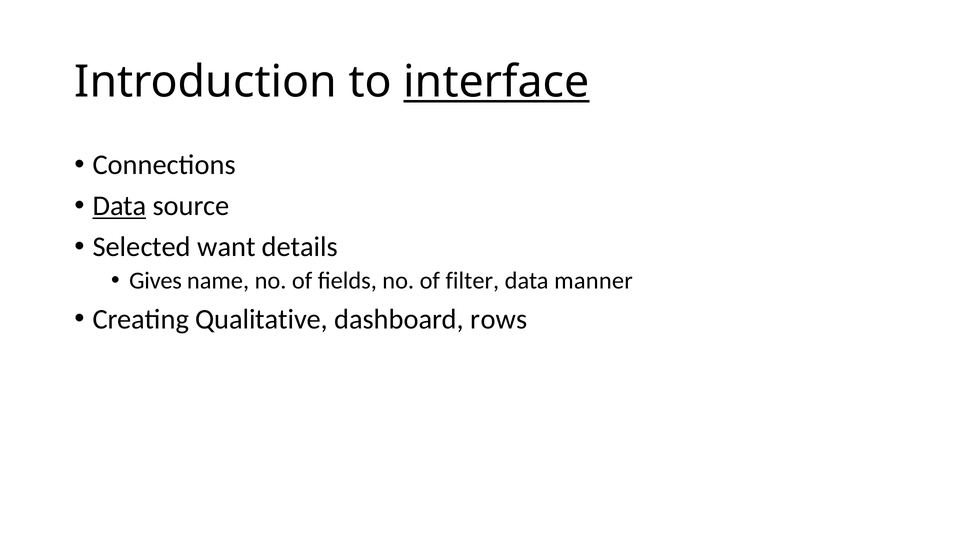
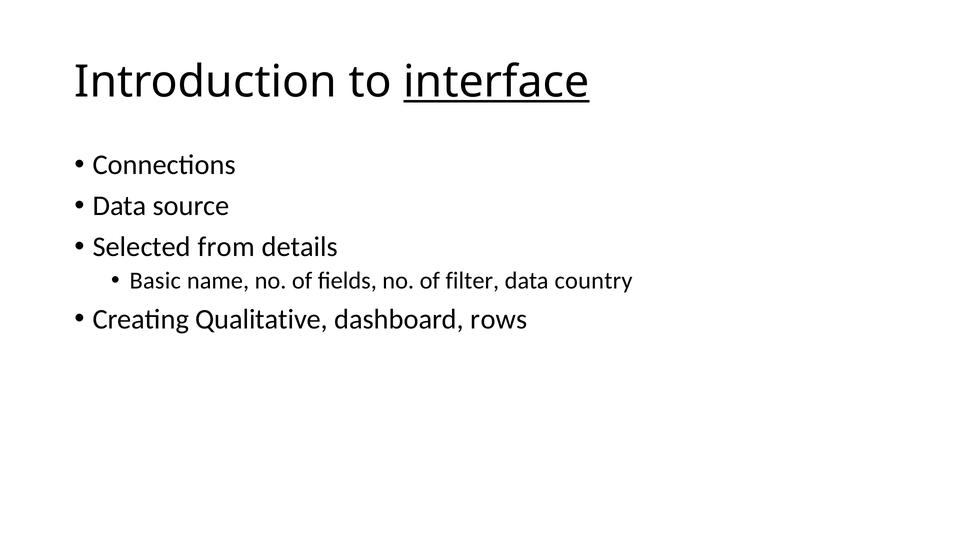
Data at (120, 206) underline: present -> none
want: want -> from
Gives: Gives -> Basic
manner: manner -> country
